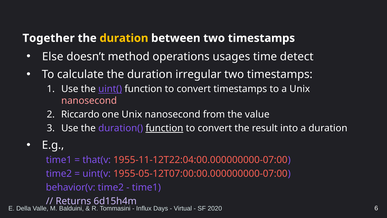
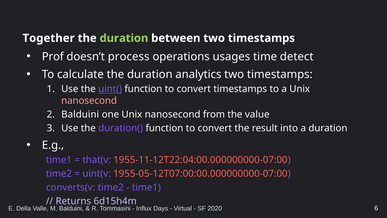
duration at (124, 38) colour: yellow -> light green
Else: Else -> Prof
method: method -> process
irregular: irregular -> analytics
Riccardo at (80, 114): Riccardo -> Balduini
function at (164, 128) underline: present -> none
behavior(v: behavior(v -> converts(v
